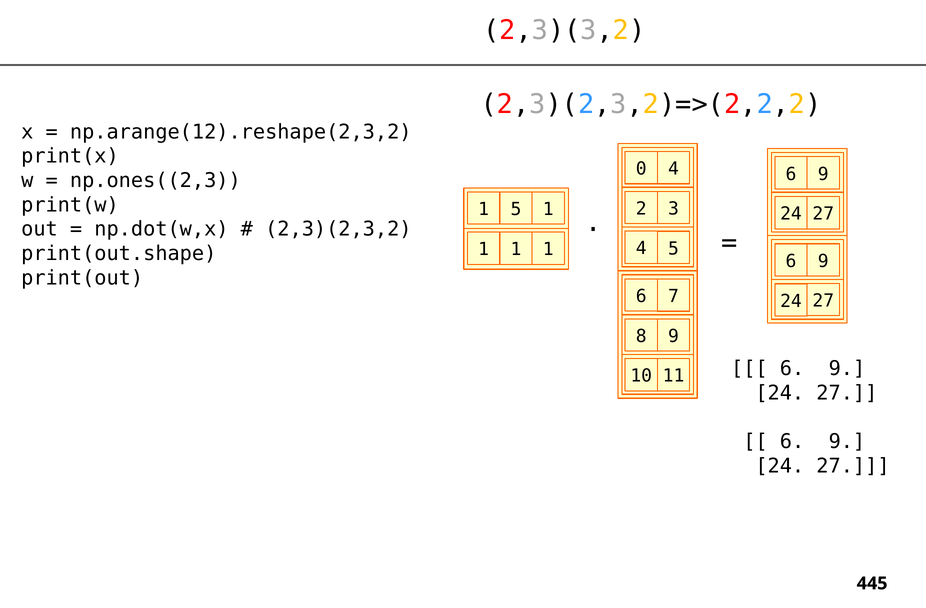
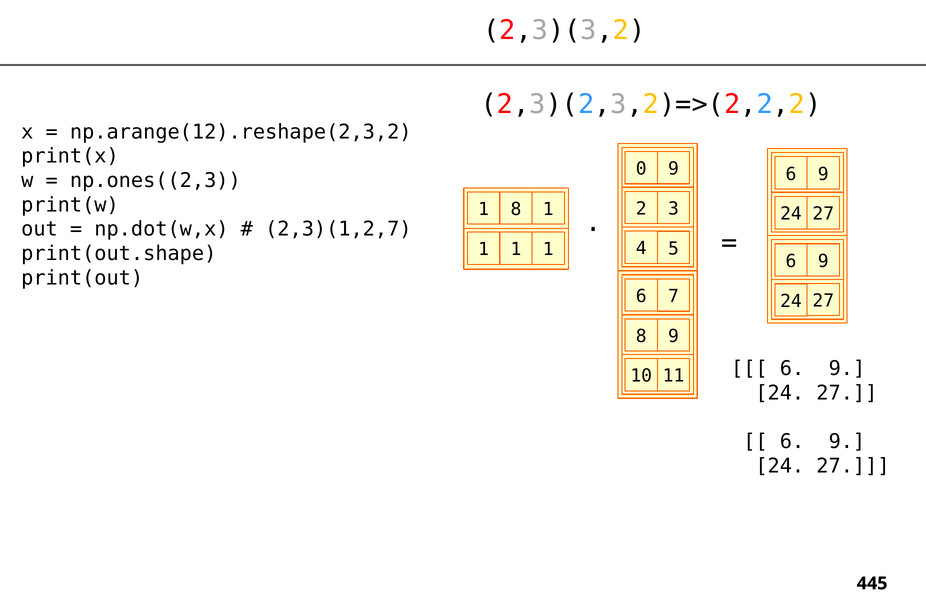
0 4: 4 -> 9
1 5: 5 -> 8
2,3)(2,3,2: 2,3)(2,3,2 -> 2,3)(1,2,7
